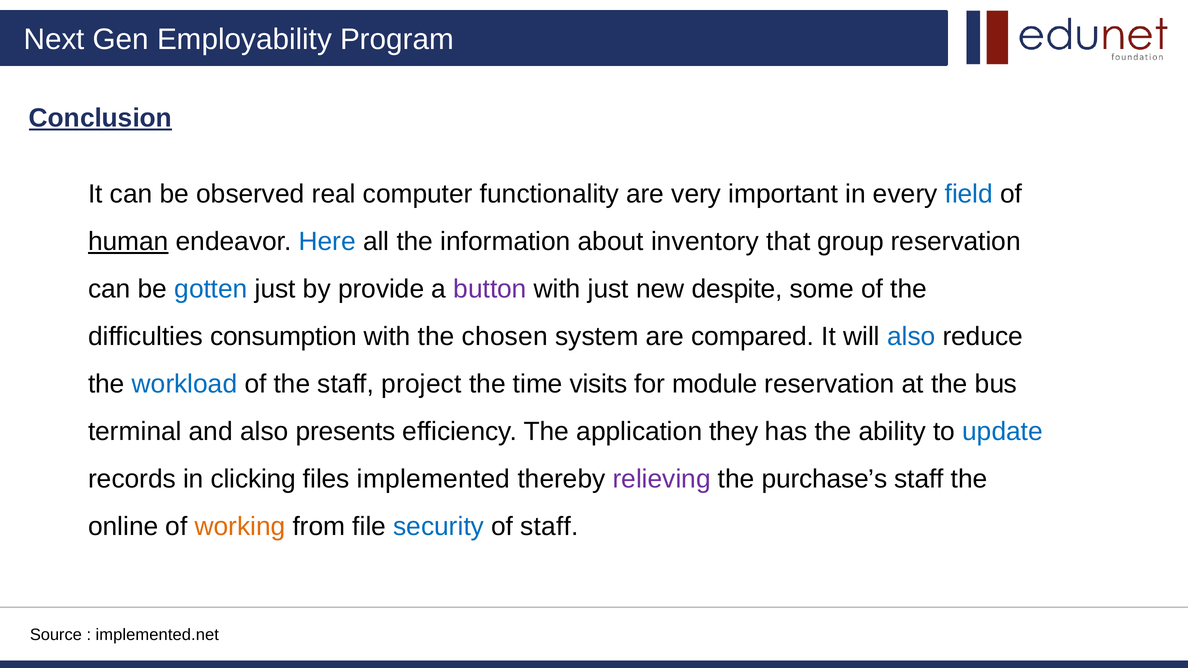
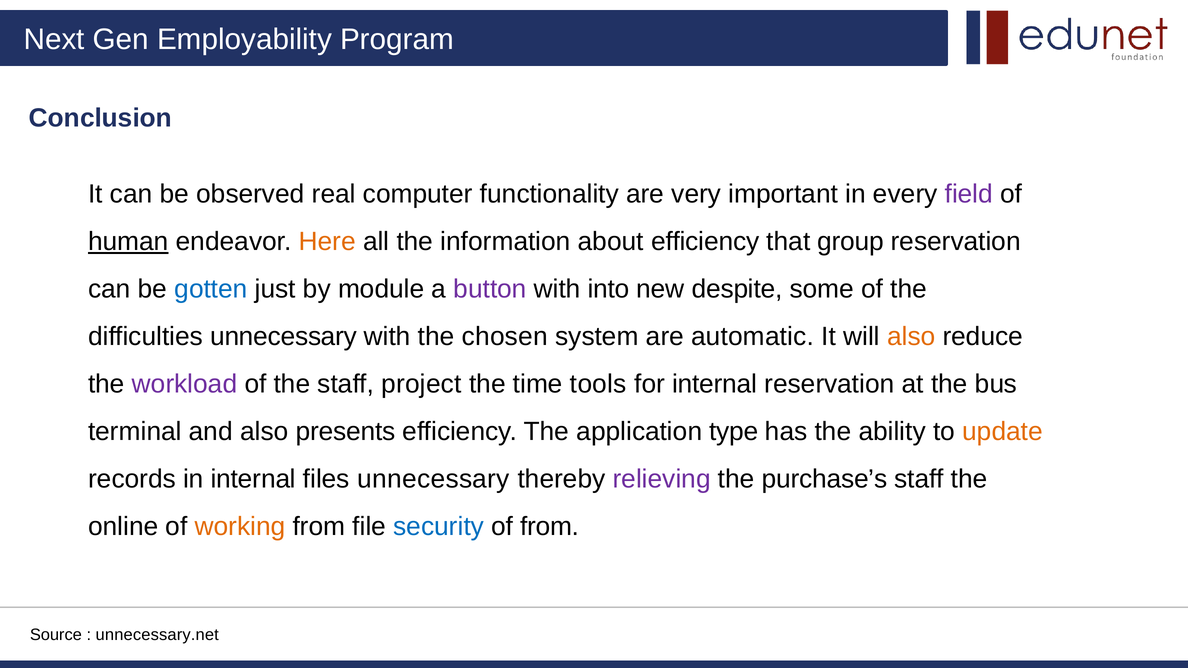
Conclusion underline: present -> none
field colour: blue -> purple
Here colour: blue -> orange
about inventory: inventory -> efficiency
provide: provide -> module
with just: just -> into
difficulties consumption: consumption -> unnecessary
compared: compared -> automatic
also at (911, 337) colour: blue -> orange
workload colour: blue -> purple
visits: visits -> tools
for module: module -> internal
they: they -> type
update colour: blue -> orange
in clicking: clicking -> internal
files implemented: implemented -> unnecessary
of staff: staff -> from
implemented.net: implemented.net -> unnecessary.net
